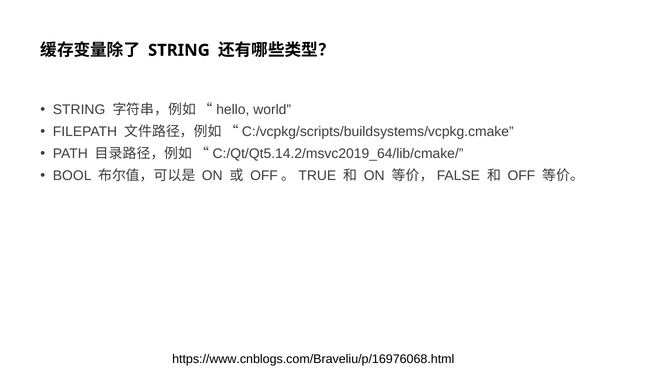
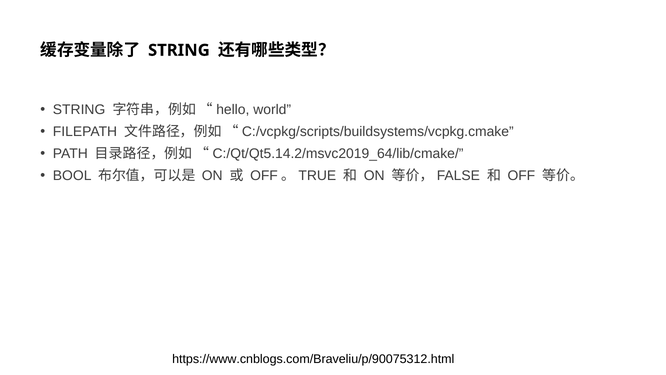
https://www.cnblogs.com/Braveliu/p/16976068.html: https://www.cnblogs.com/Braveliu/p/16976068.html -> https://www.cnblogs.com/Braveliu/p/90075312.html
